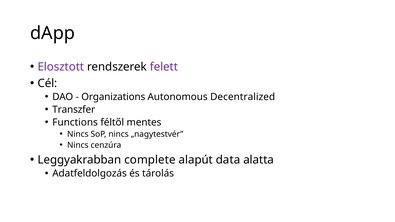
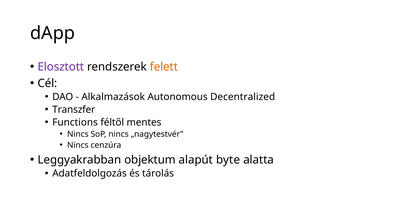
felett colour: purple -> orange
Organizations: Organizations -> Alkalmazások
complete: complete -> objektum
data: data -> byte
